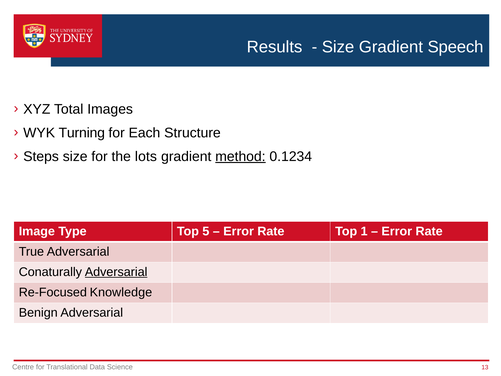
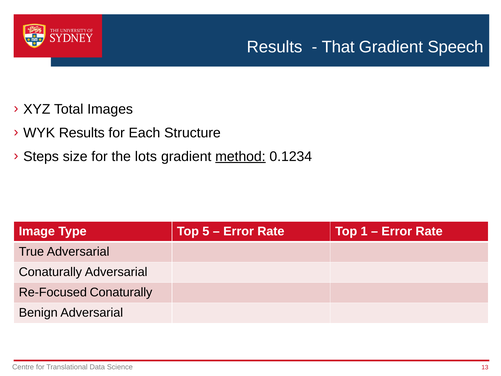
Size at (338, 47): Size -> That
WYK Turning: Turning -> Results
Adversarial at (116, 272) underline: present -> none
Re-Focused Knowledge: Knowledge -> Conaturally
